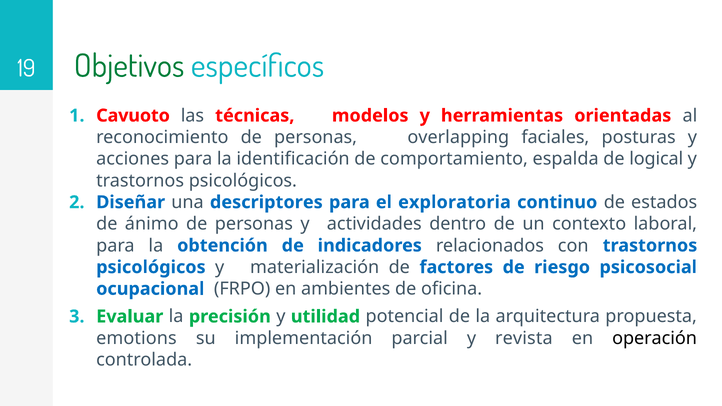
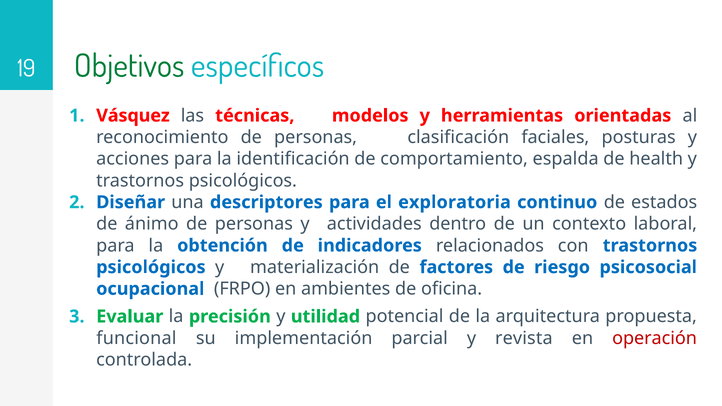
Cavuoto: Cavuoto -> Vásquez
overlapping: overlapping -> clasificación
logical: logical -> health
emotions: emotions -> funcional
operación colour: black -> red
